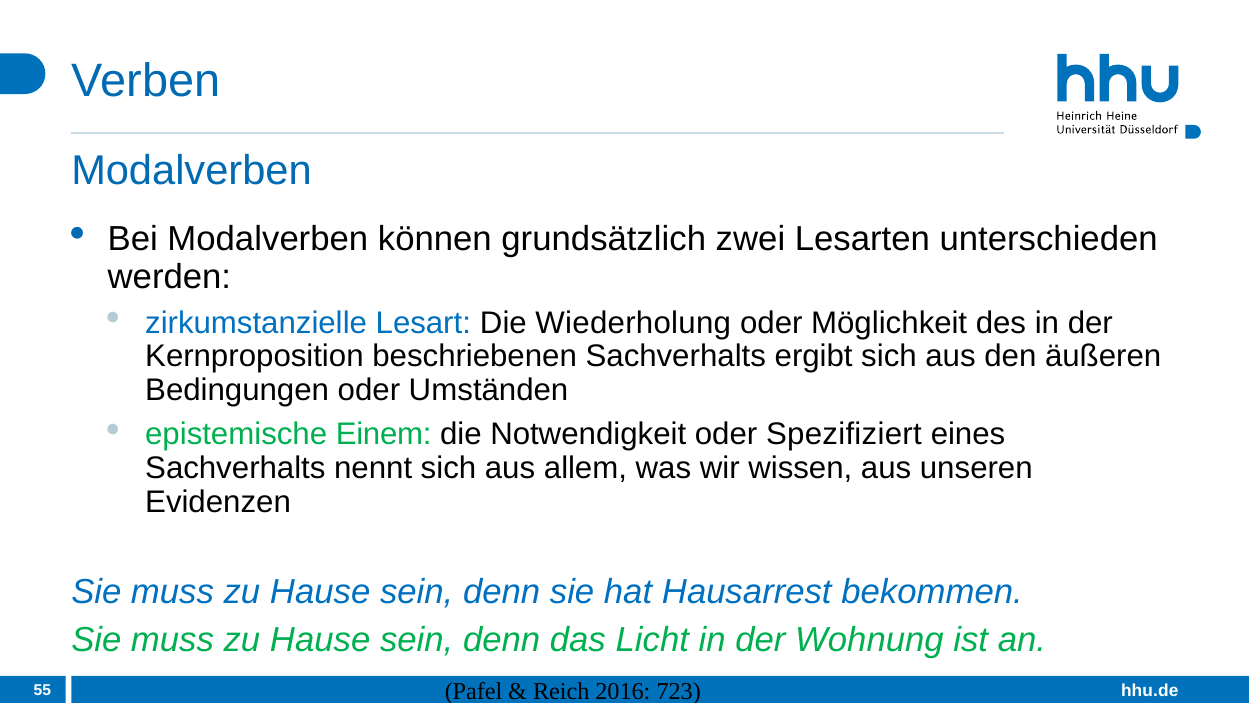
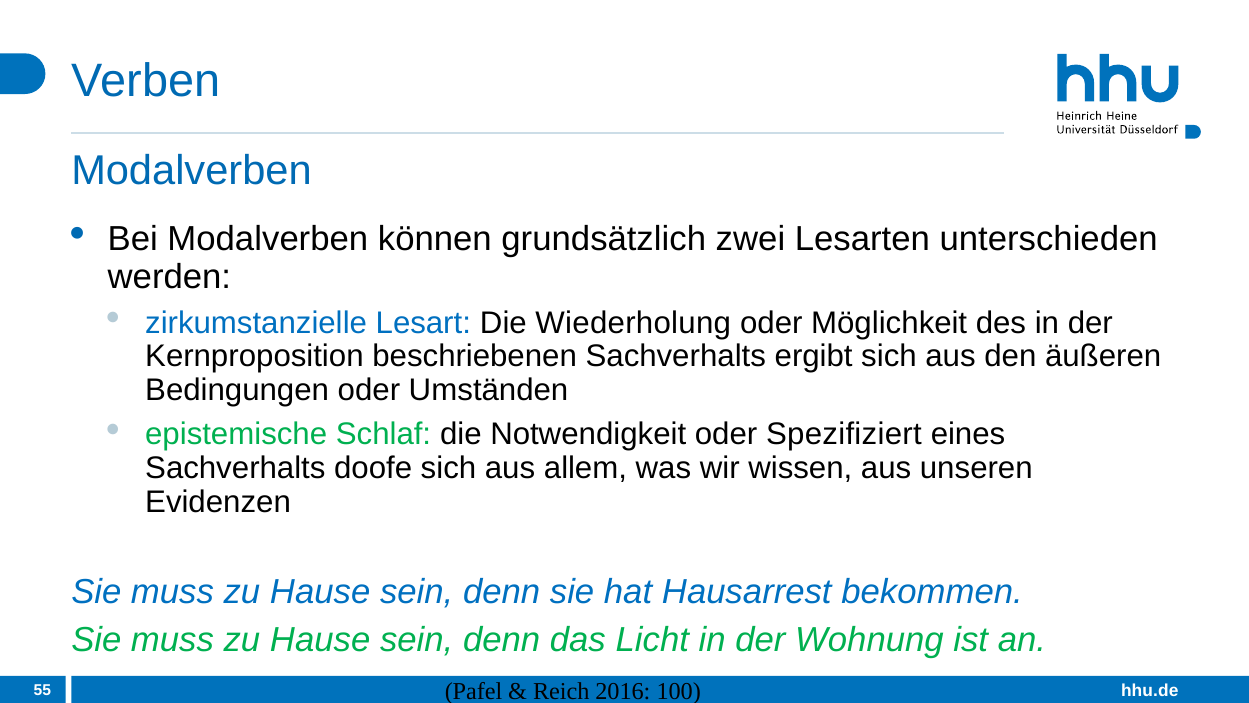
Einem: Einem -> Schlaf
nennt: nennt -> doofe
723: 723 -> 100
